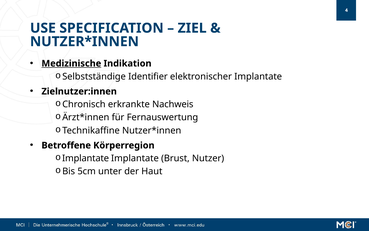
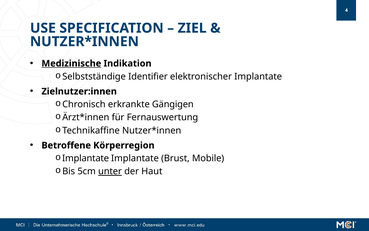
Nachweis: Nachweis -> Gängigen
Nutzer: Nutzer -> Mobile
unter underline: none -> present
